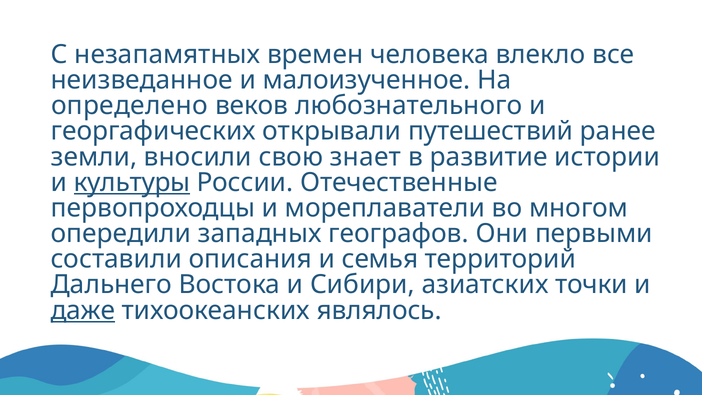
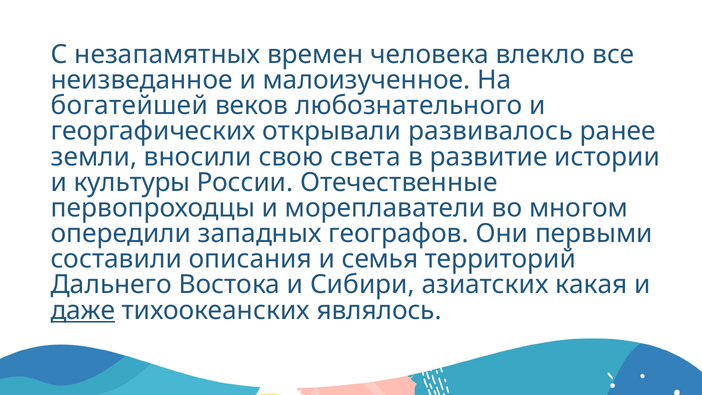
определено: определено -> богатейшей
путешествий: путешествий -> развивалось
знает: знает -> света
культуры underline: present -> none
точки: точки -> какая
